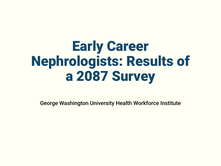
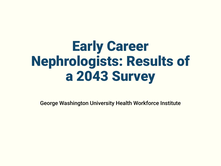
2087: 2087 -> 2043
